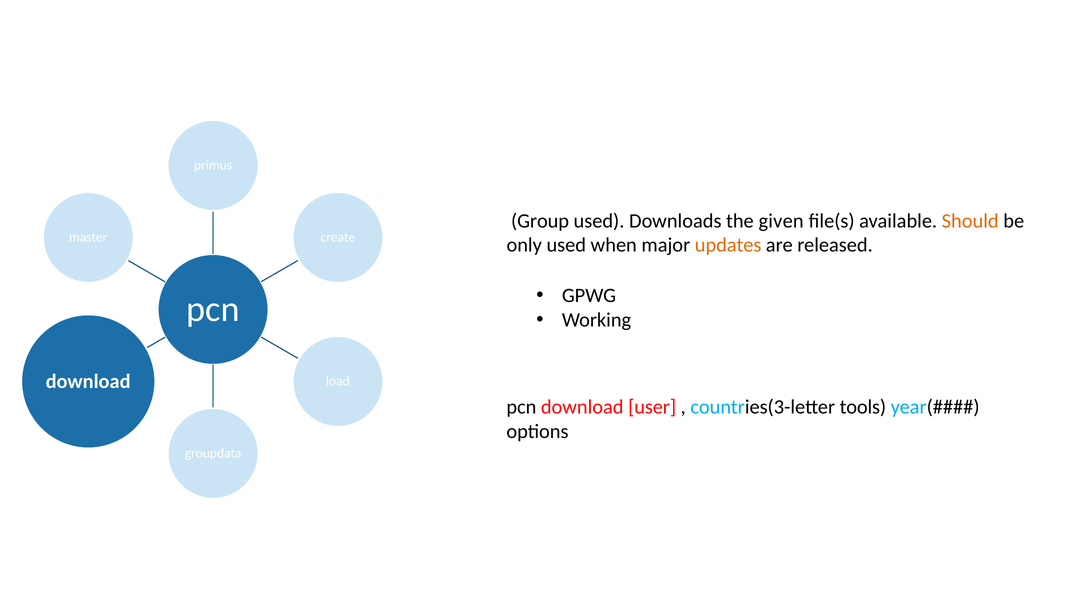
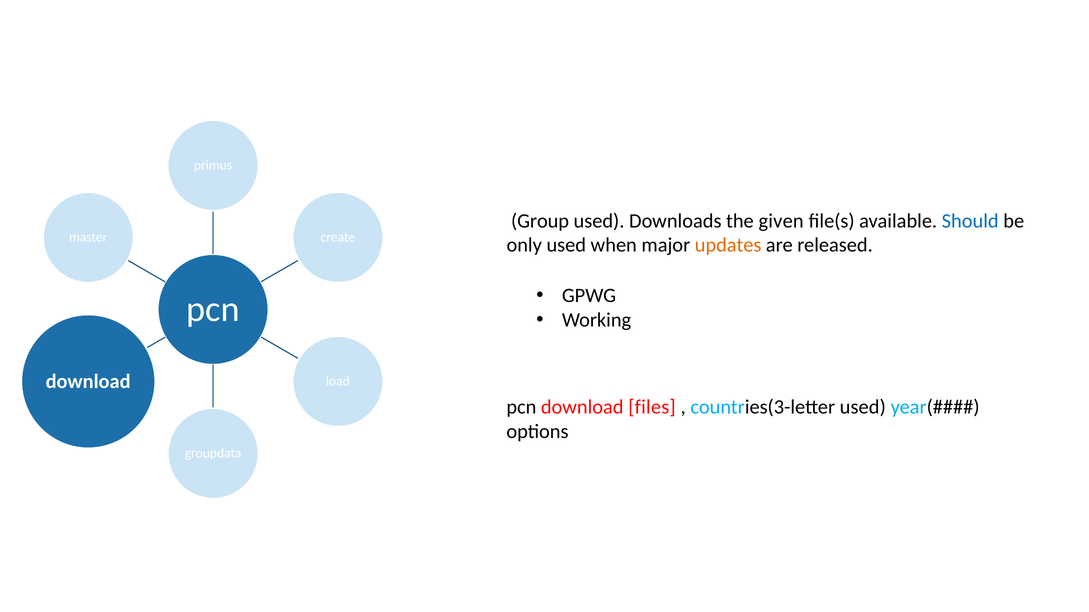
Should colour: orange -> blue
user: user -> files
countries(3-letter tools: tools -> used
